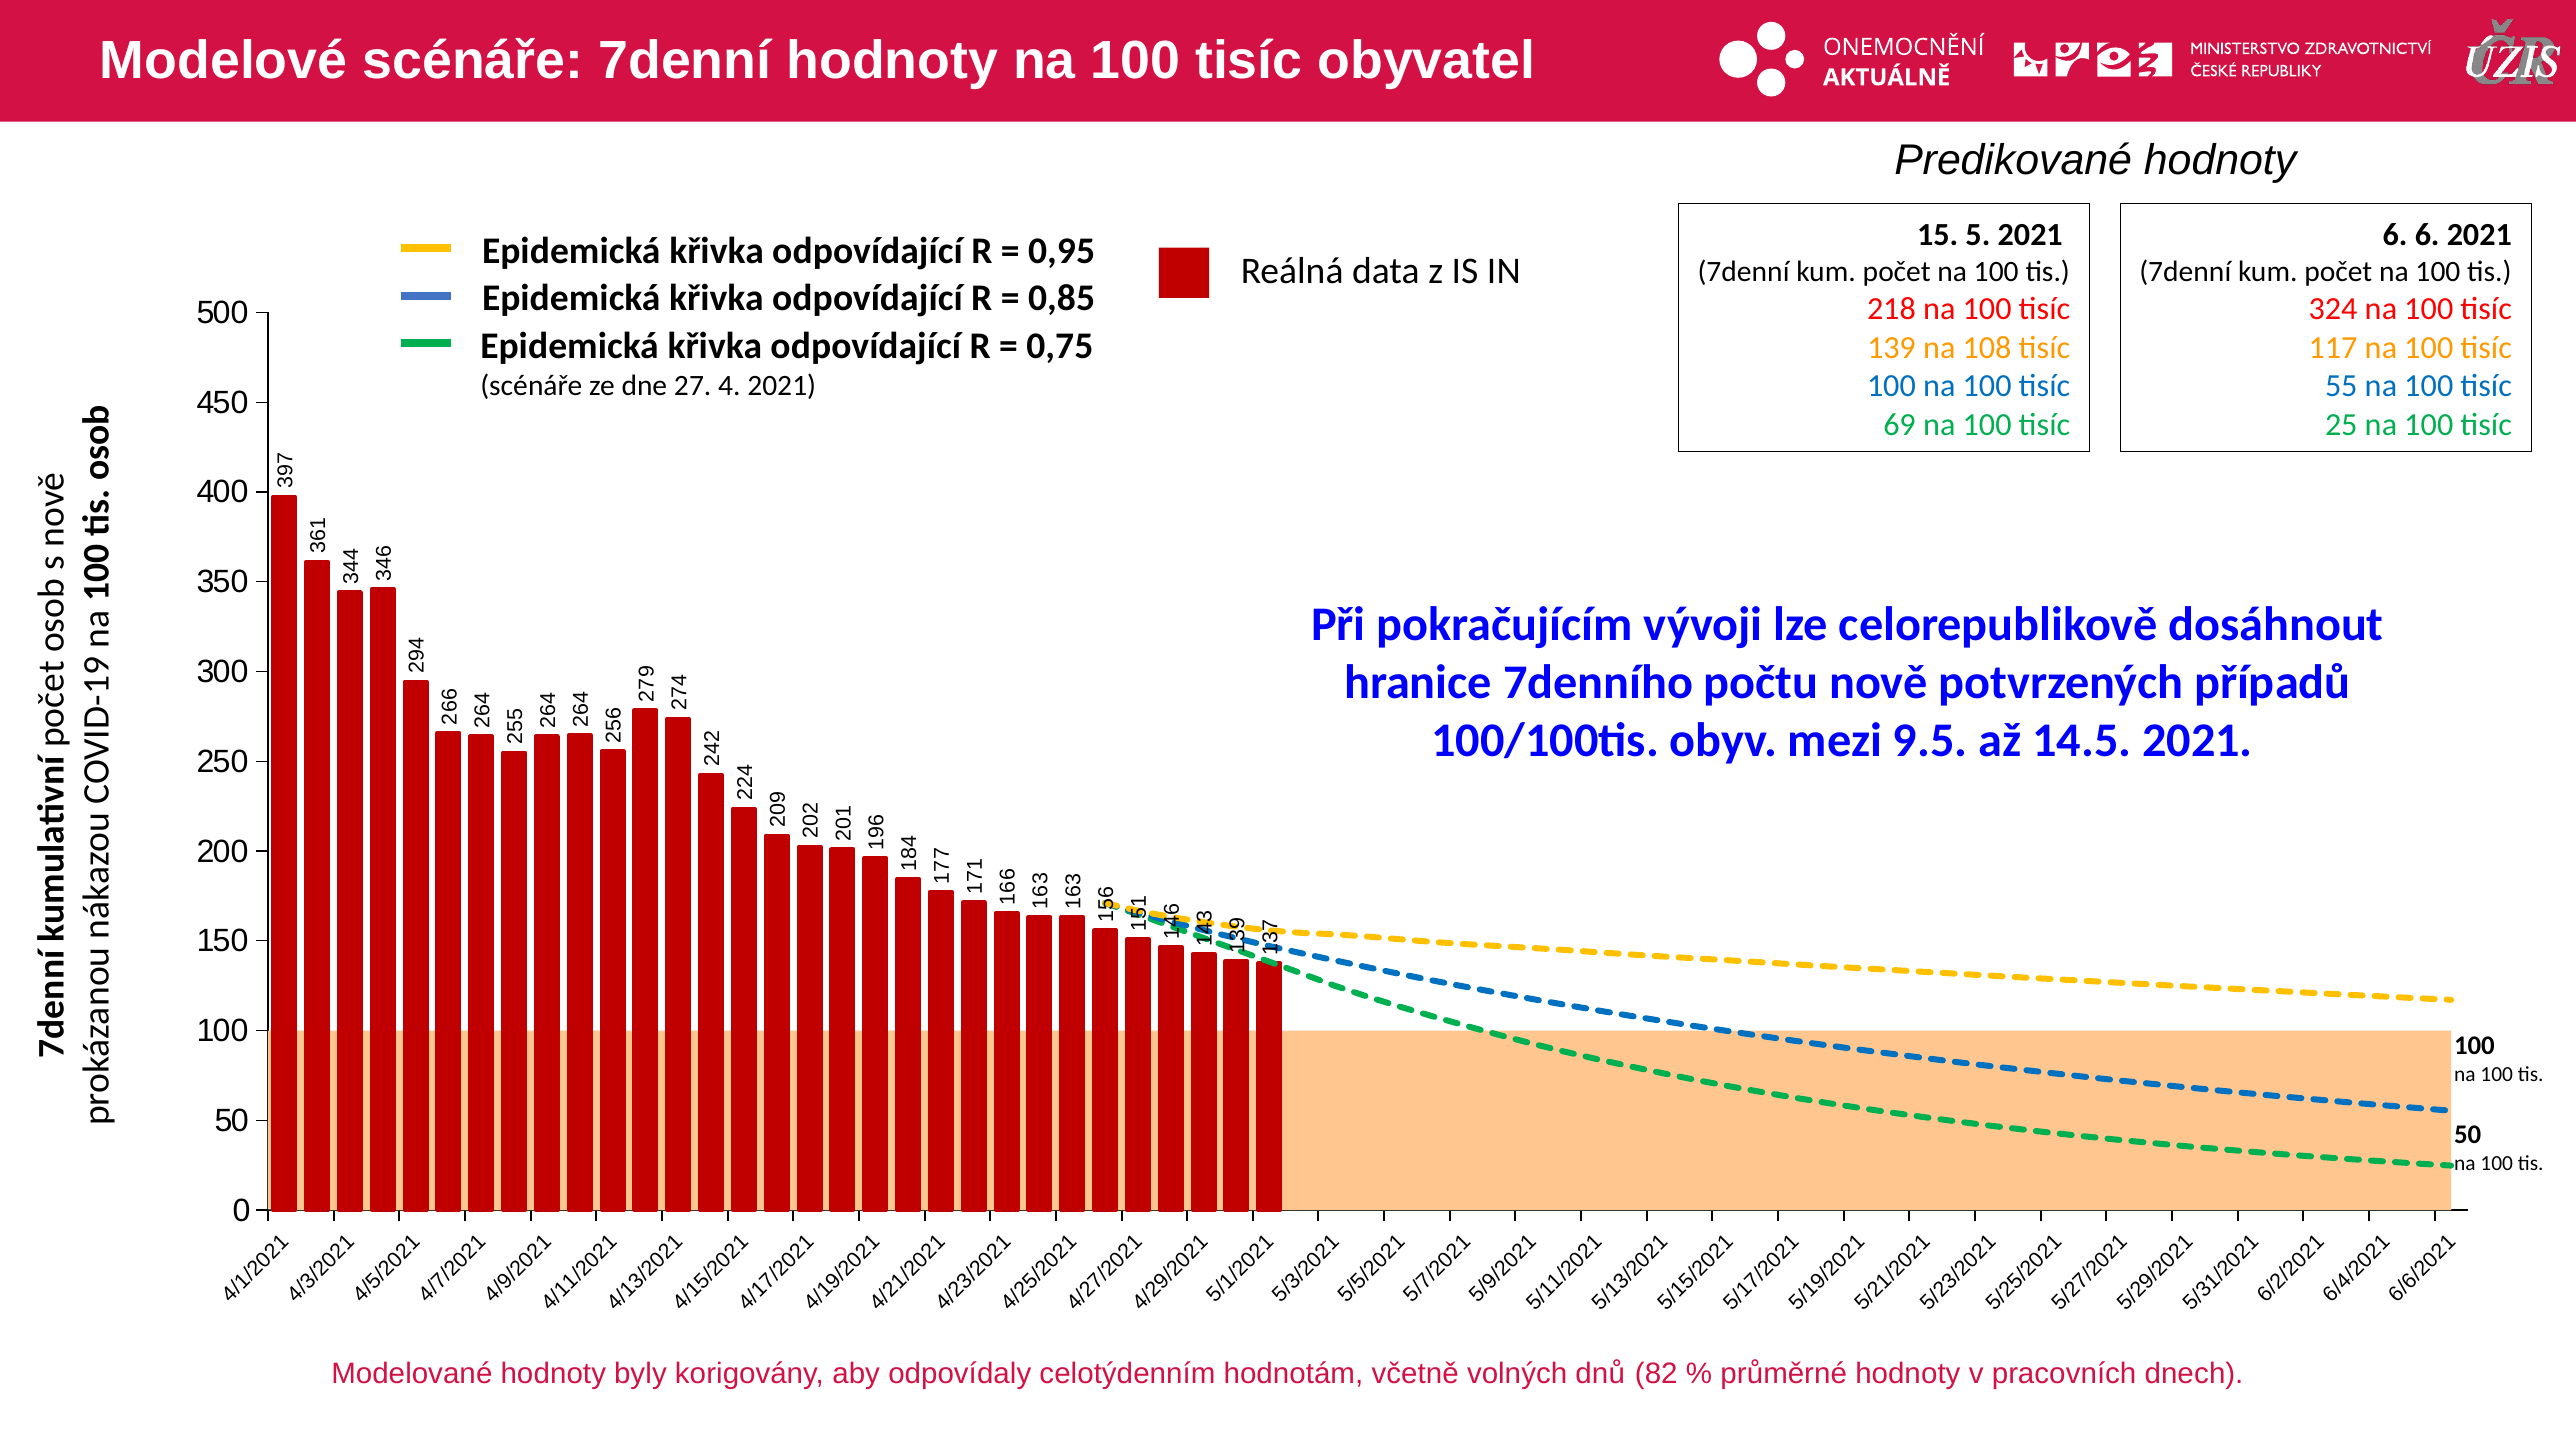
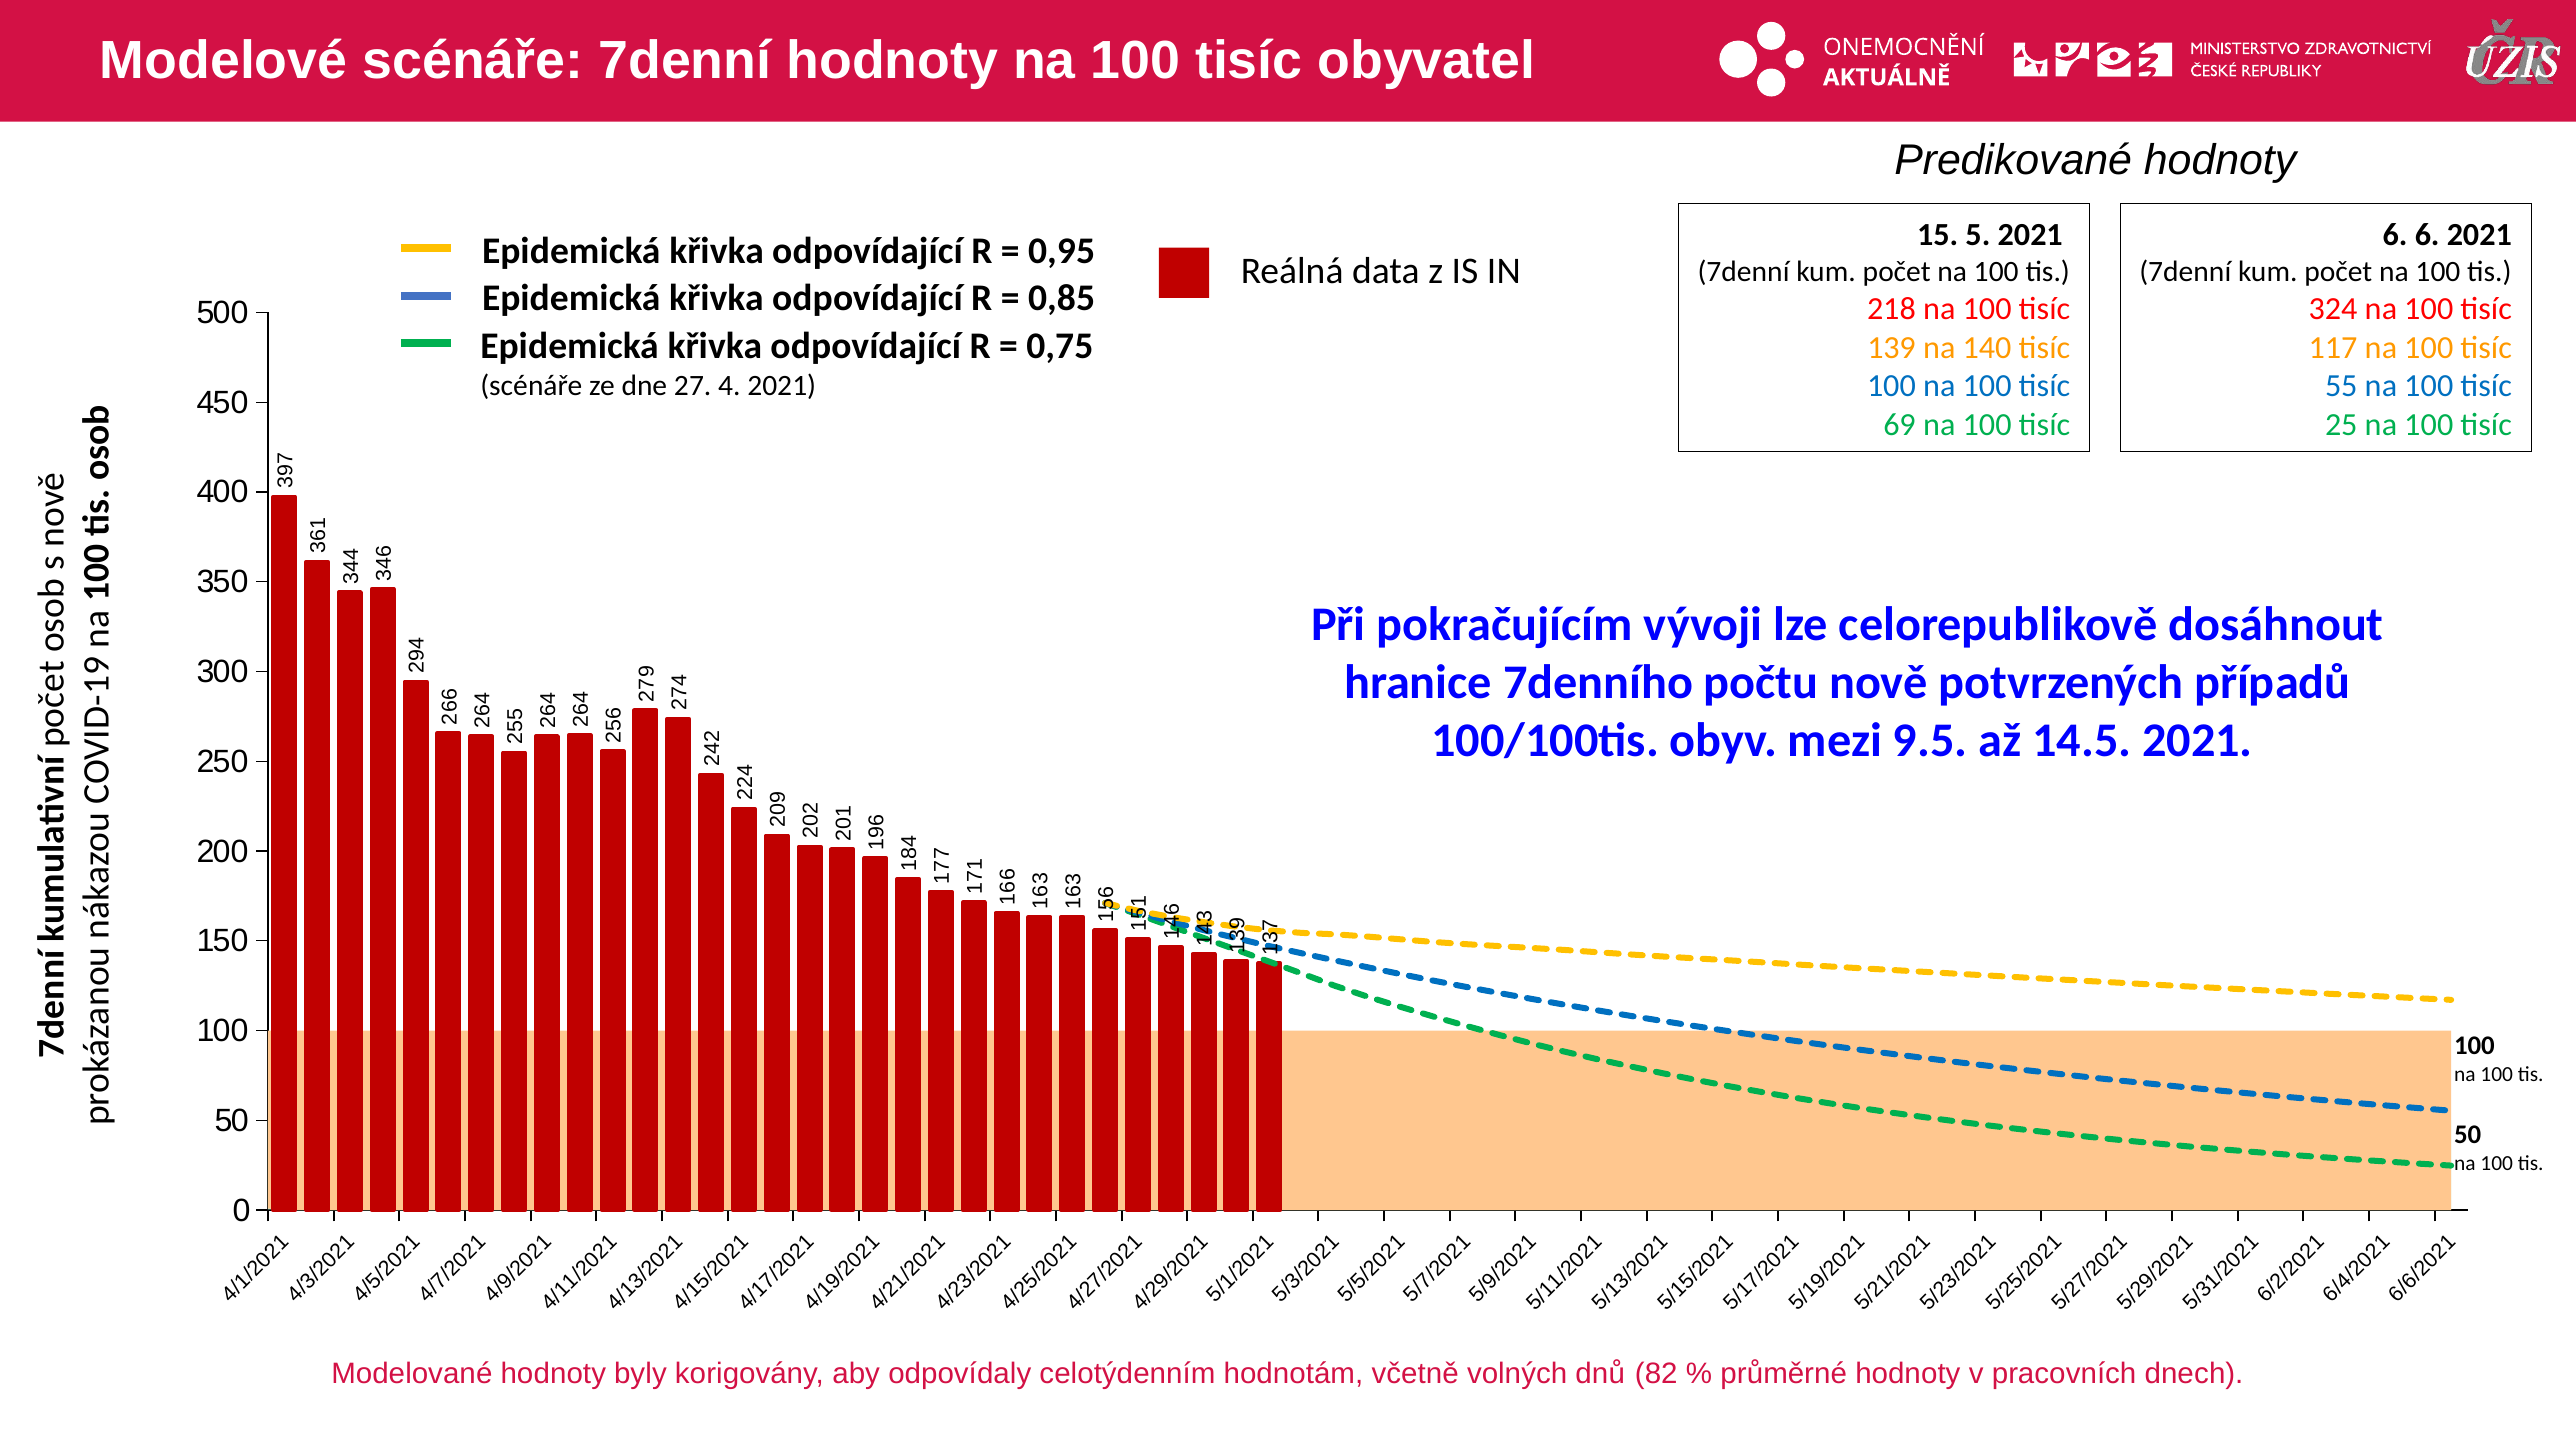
108: 108 -> 140
